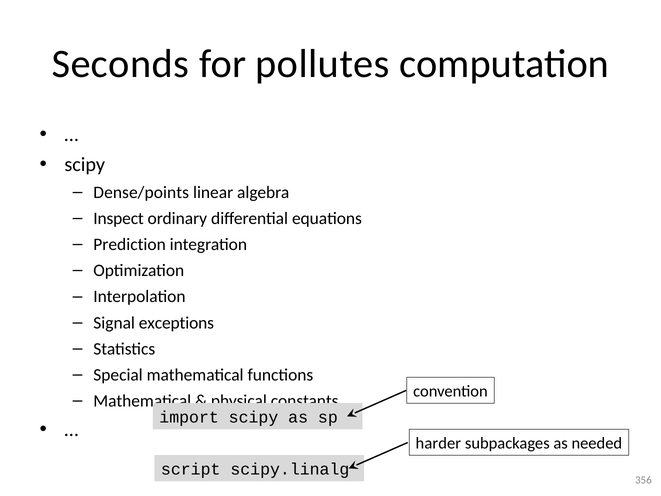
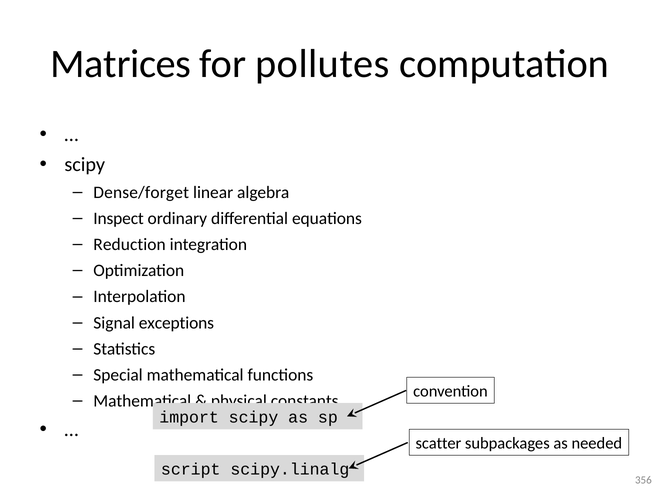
Seconds: Seconds -> Matrices
Dense/points: Dense/points -> Dense/forget
Prediction: Prediction -> Reduction
harder: harder -> scatter
